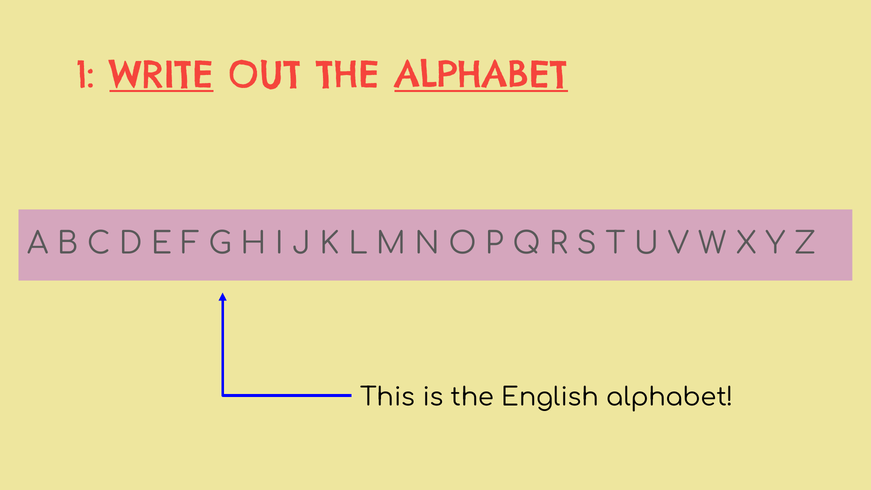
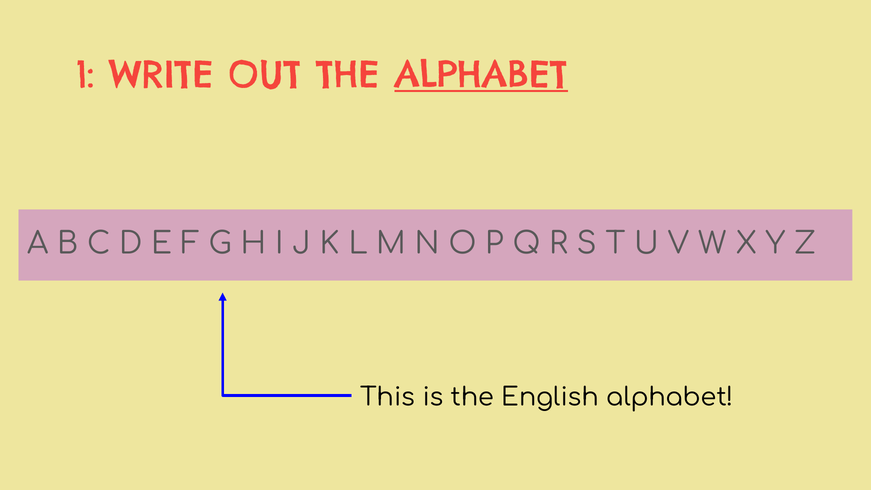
WRITE underline: present -> none
